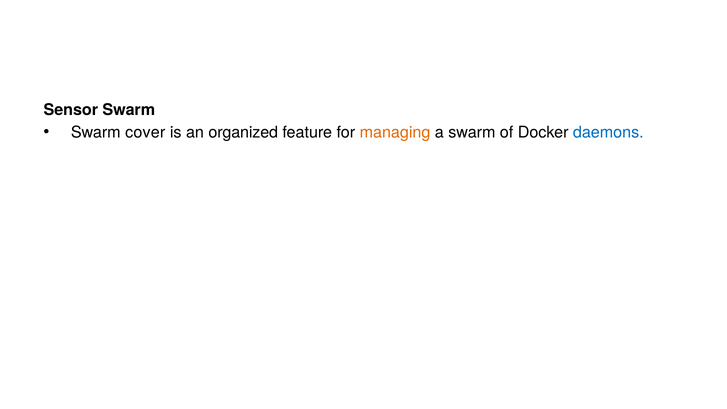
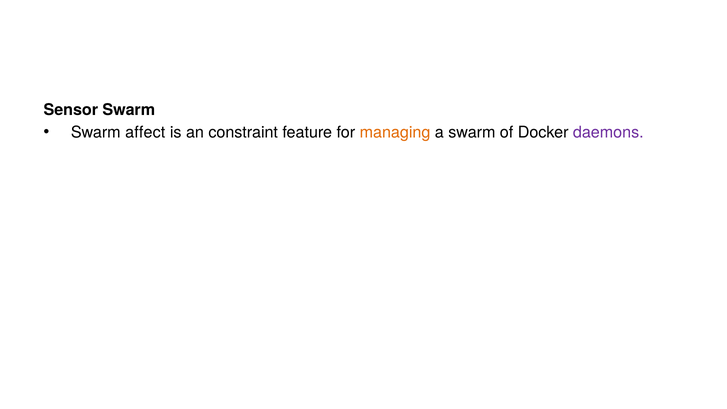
cover: cover -> affect
organized: organized -> constraint
daemons colour: blue -> purple
